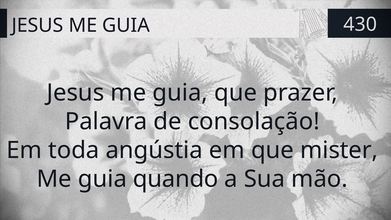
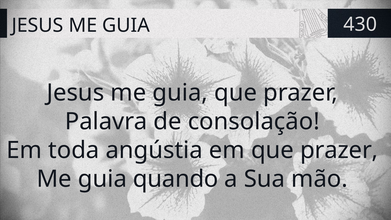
em que mister: mister -> prazer
